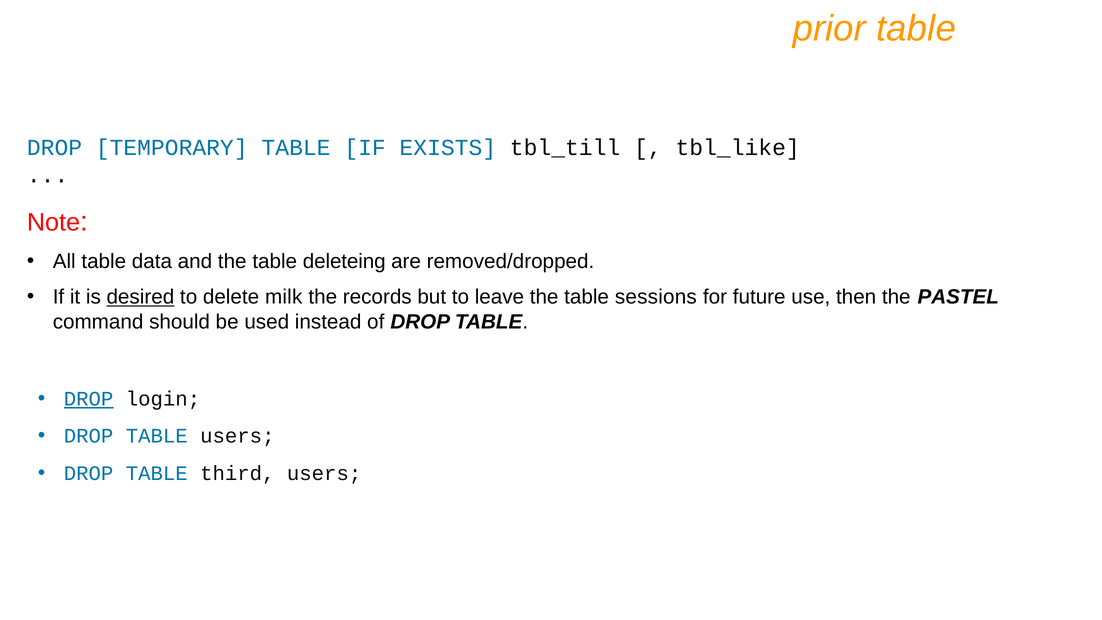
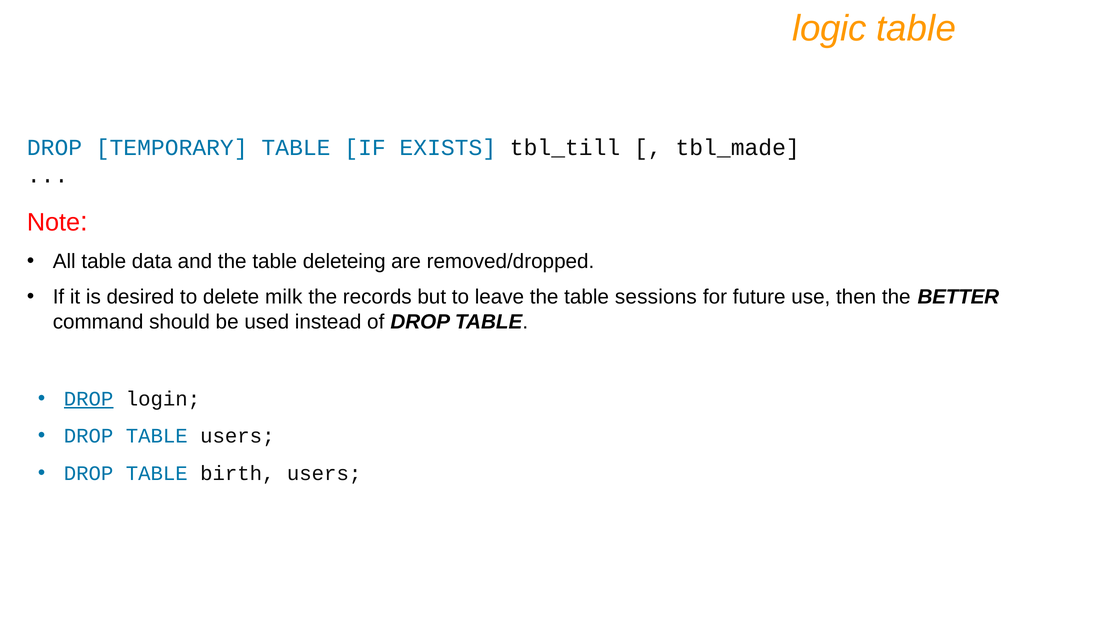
prior: prior -> logic
tbl_like: tbl_like -> tbl_made
desired underline: present -> none
PASTEL: PASTEL -> BETTER
third: third -> birth
